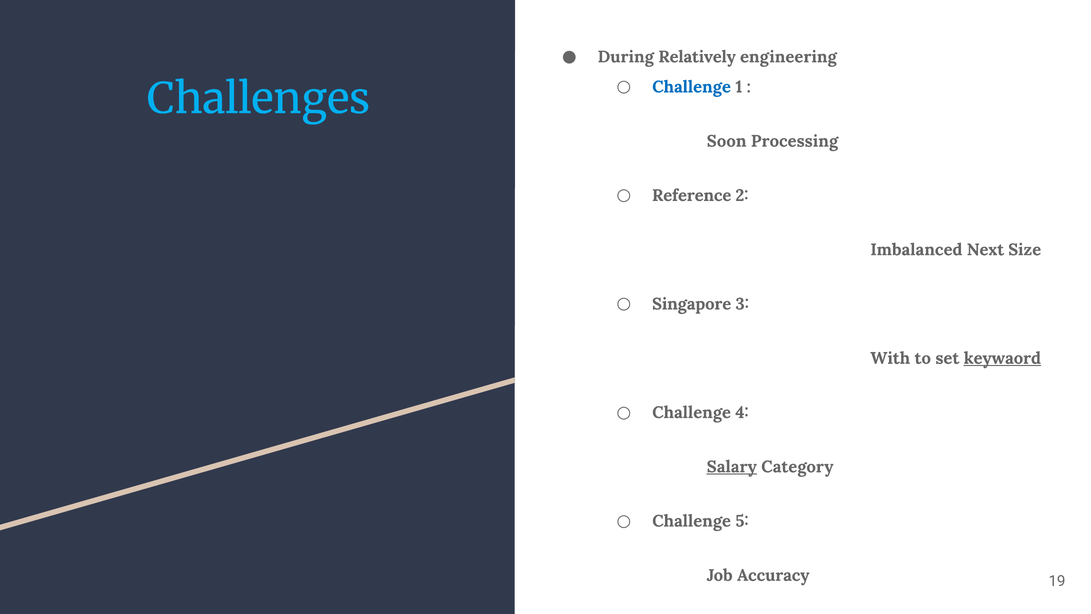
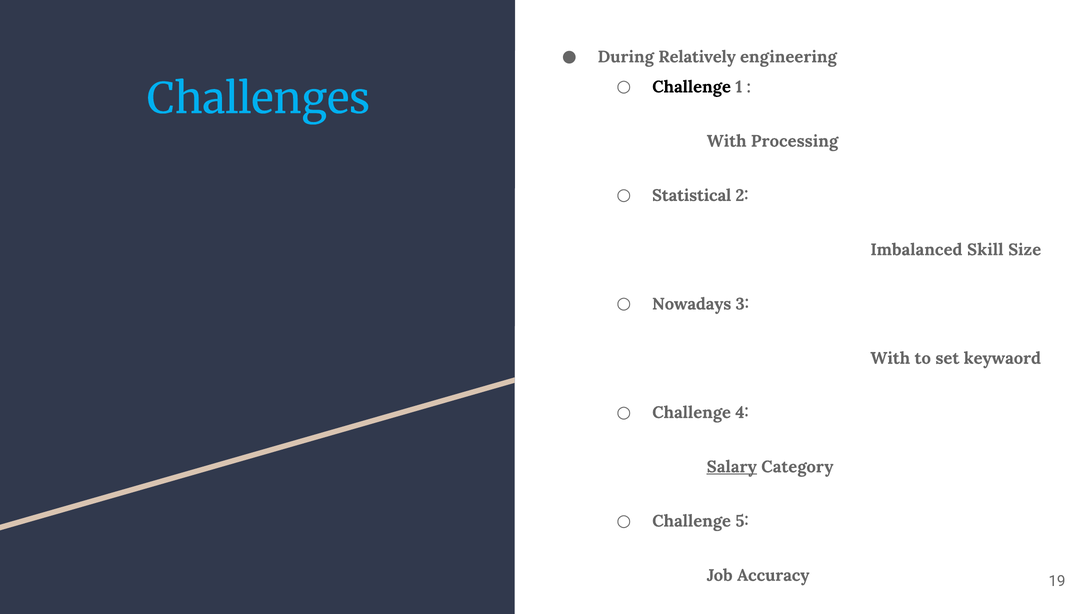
Challenge at (692, 87) colour: blue -> black
Soon at (727, 141): Soon -> With
Reference: Reference -> Statistical
Next: Next -> Skill
Singapore: Singapore -> Nowadays
keywaord underline: present -> none
